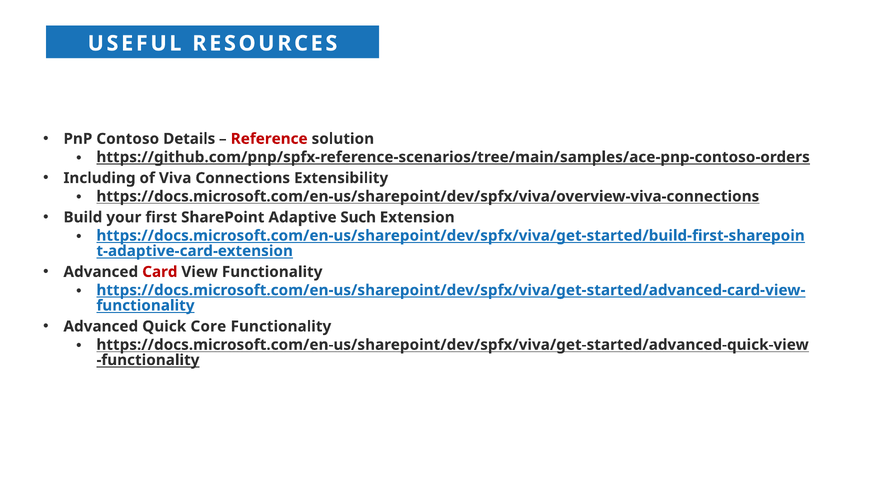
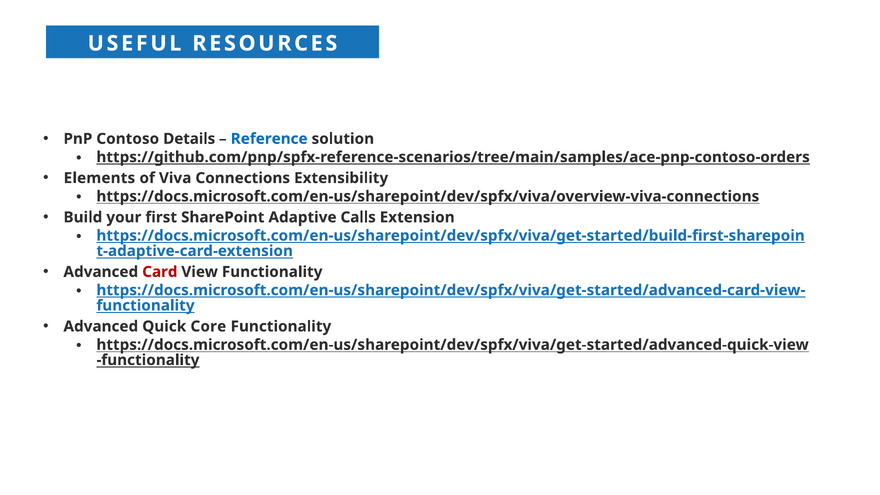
Reference colour: red -> blue
Including: Including -> Elements
Such: Such -> Calls
